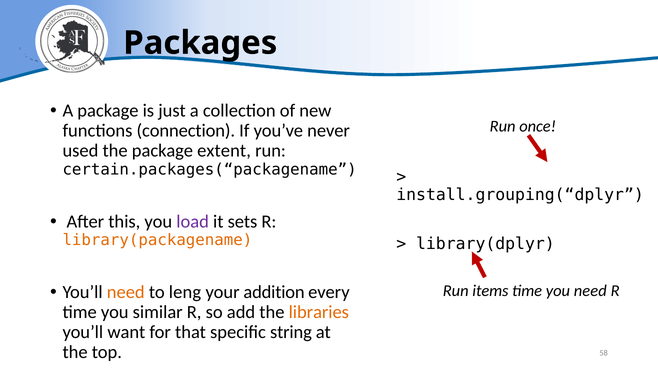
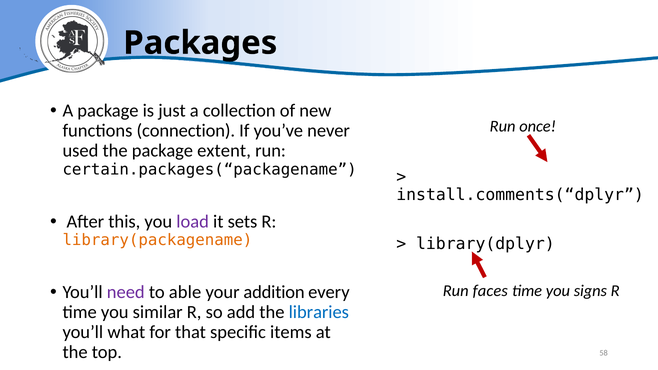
install.grouping(“dplyr: install.grouping(“dplyr -> install.comments(“dplyr
need at (126, 292) colour: orange -> purple
leng: leng -> able
items: items -> faces
you need: need -> signs
libraries colour: orange -> blue
want: want -> what
string: string -> items
